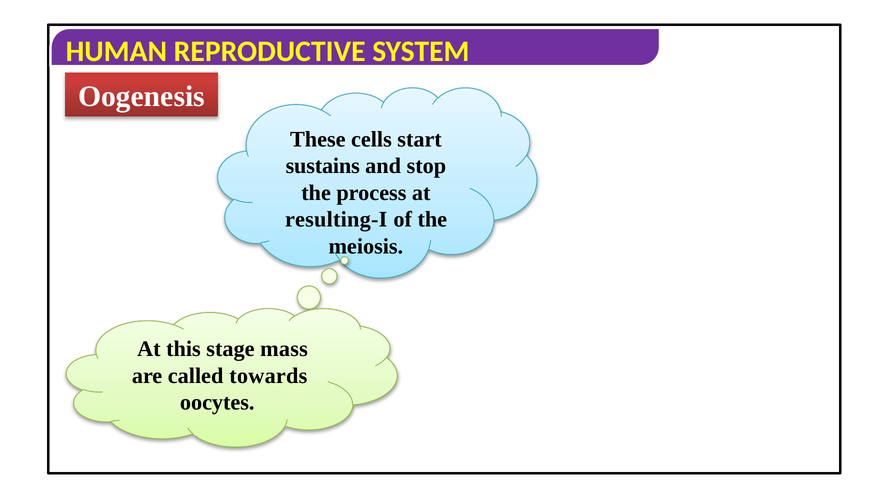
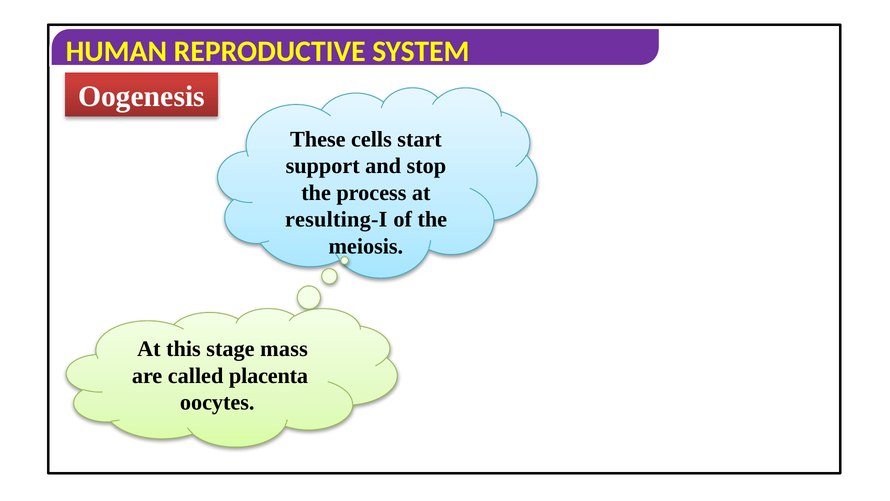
sustains: sustains -> support
towards: towards -> placenta
